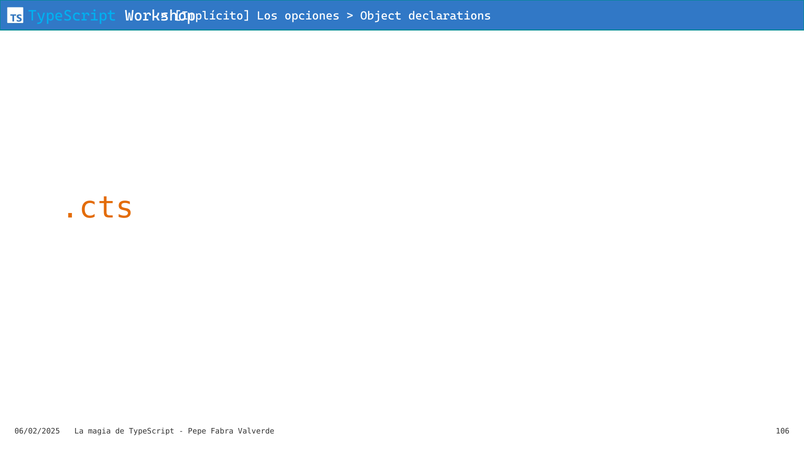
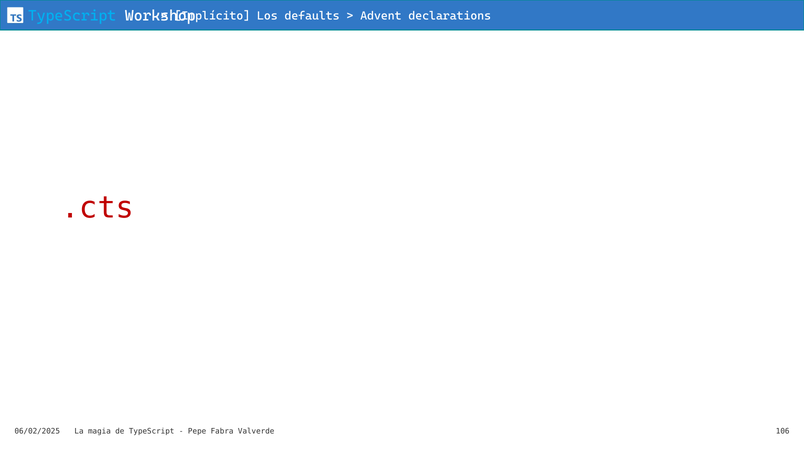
opciones: opciones -> defaults
Object: Object -> Advent
.cts colour: orange -> red
